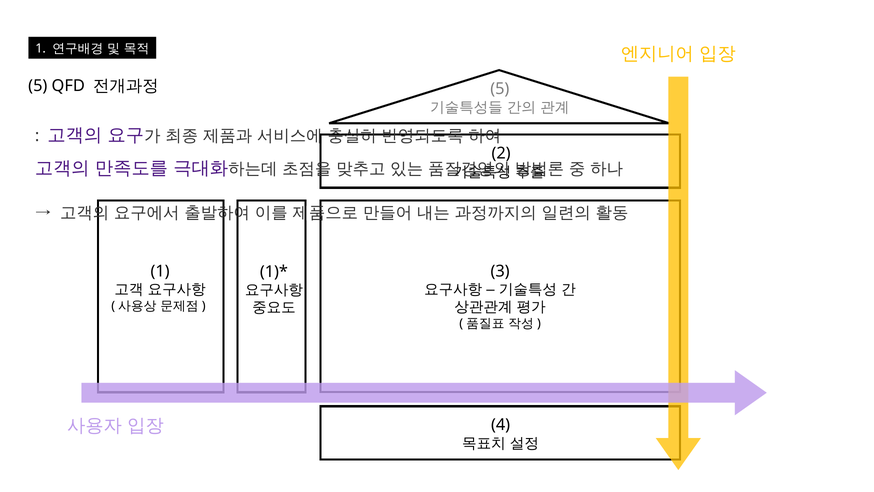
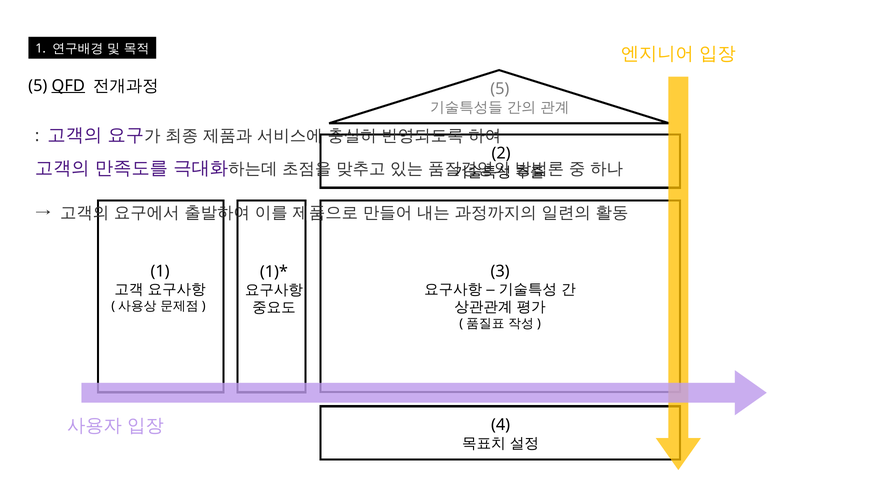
QFD underline: none -> present
